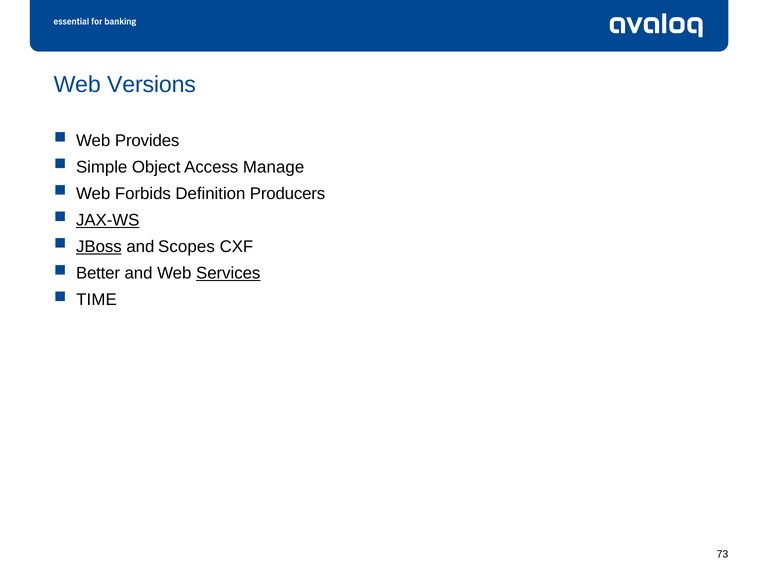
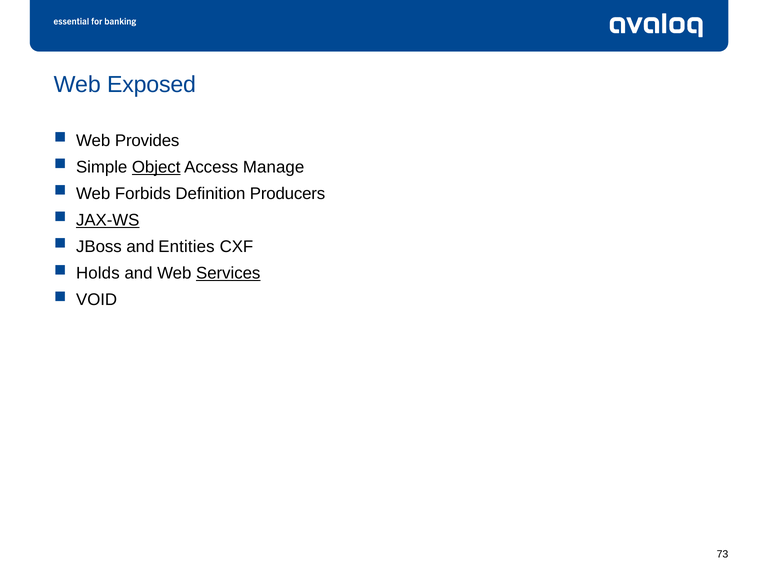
Versions: Versions -> Exposed
Object underline: none -> present
JBoss underline: present -> none
Scopes: Scopes -> Entities
Better: Better -> Holds
TIME: TIME -> VOID
